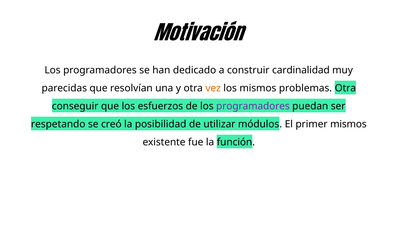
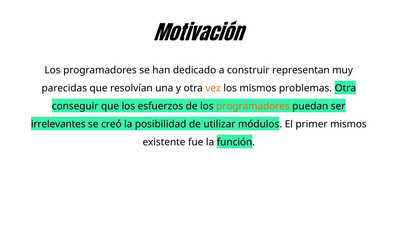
cardinalidad: cardinalidad -> representan
programadores at (253, 106) colour: purple -> orange
respetando: respetando -> irrelevantes
